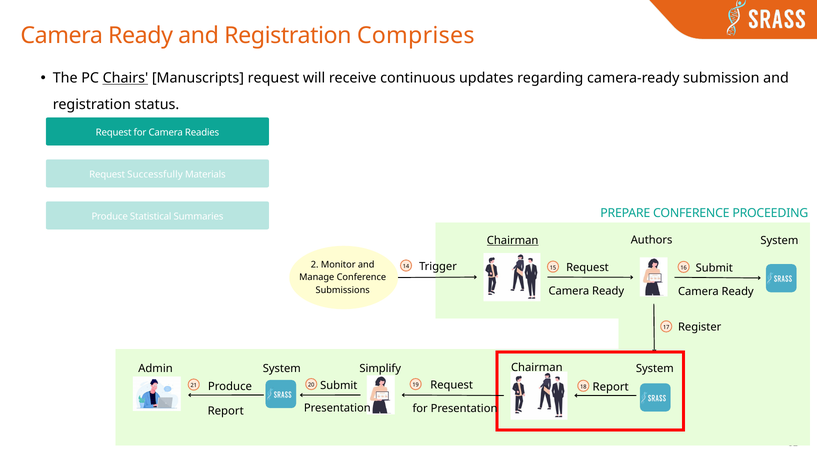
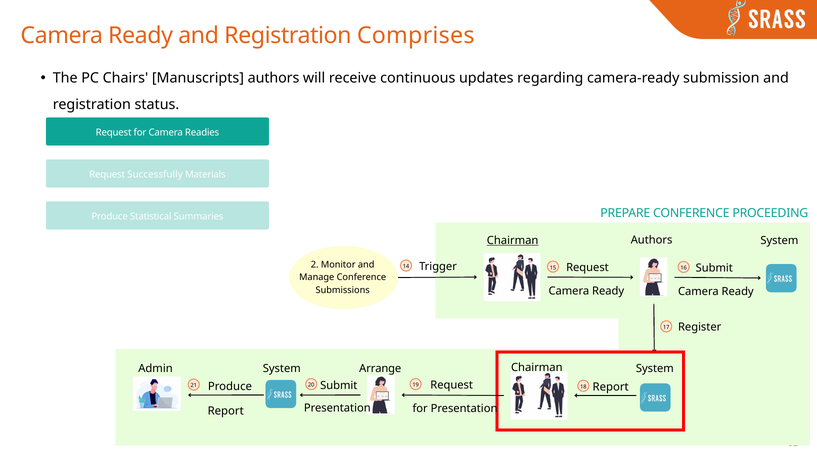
Chairs underline: present -> none
Manuscripts request: request -> authors
Simplify: Simplify -> Arrange
